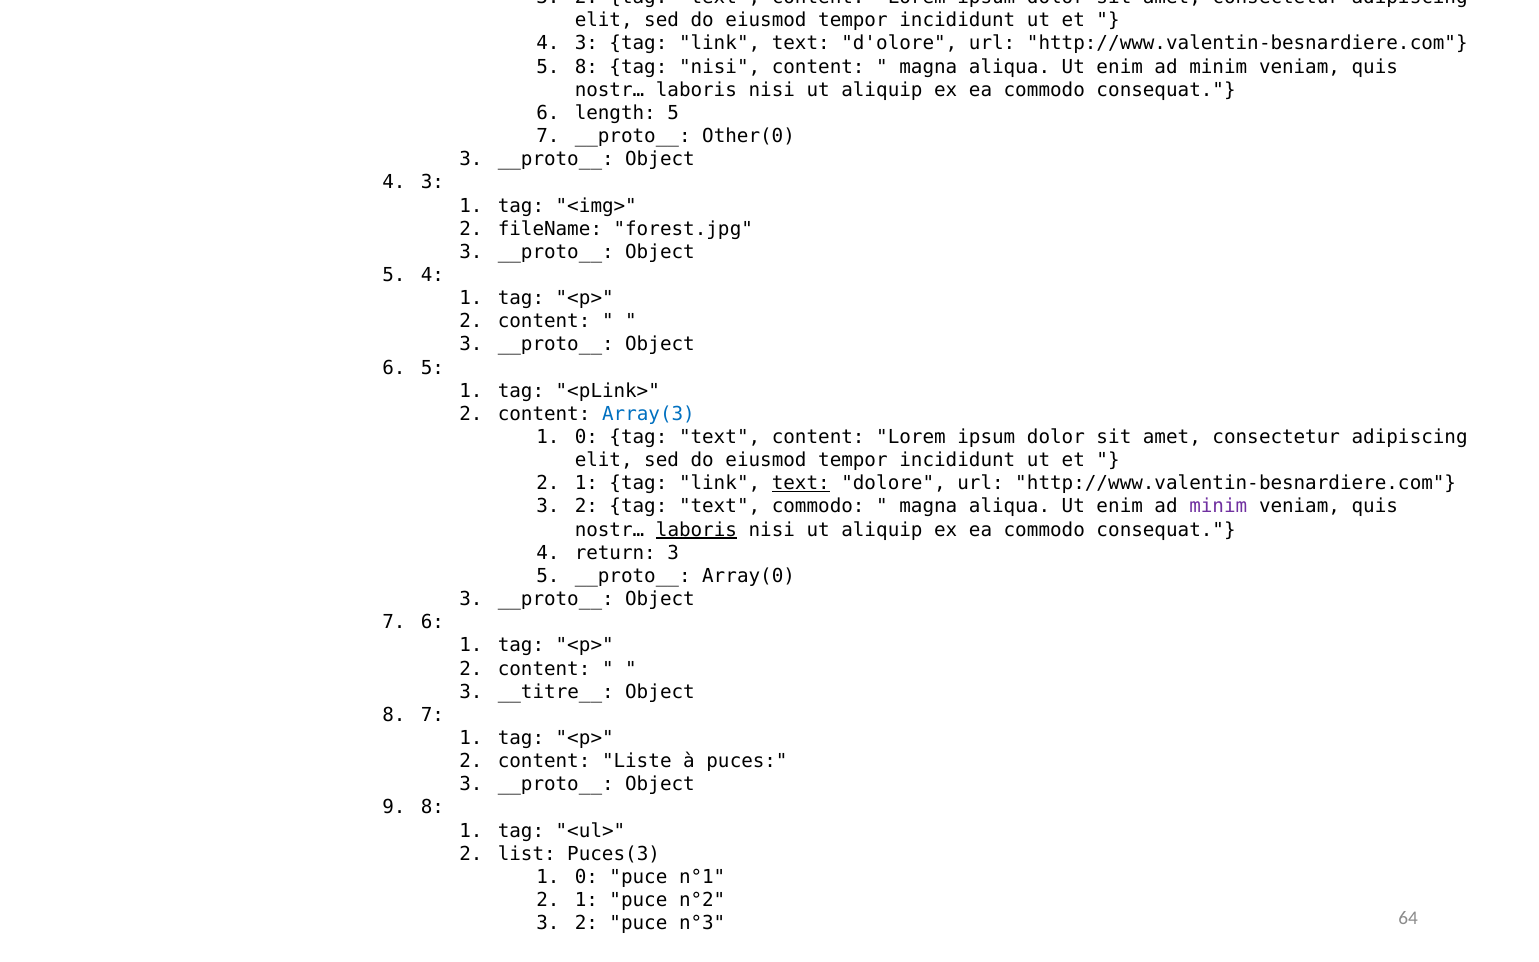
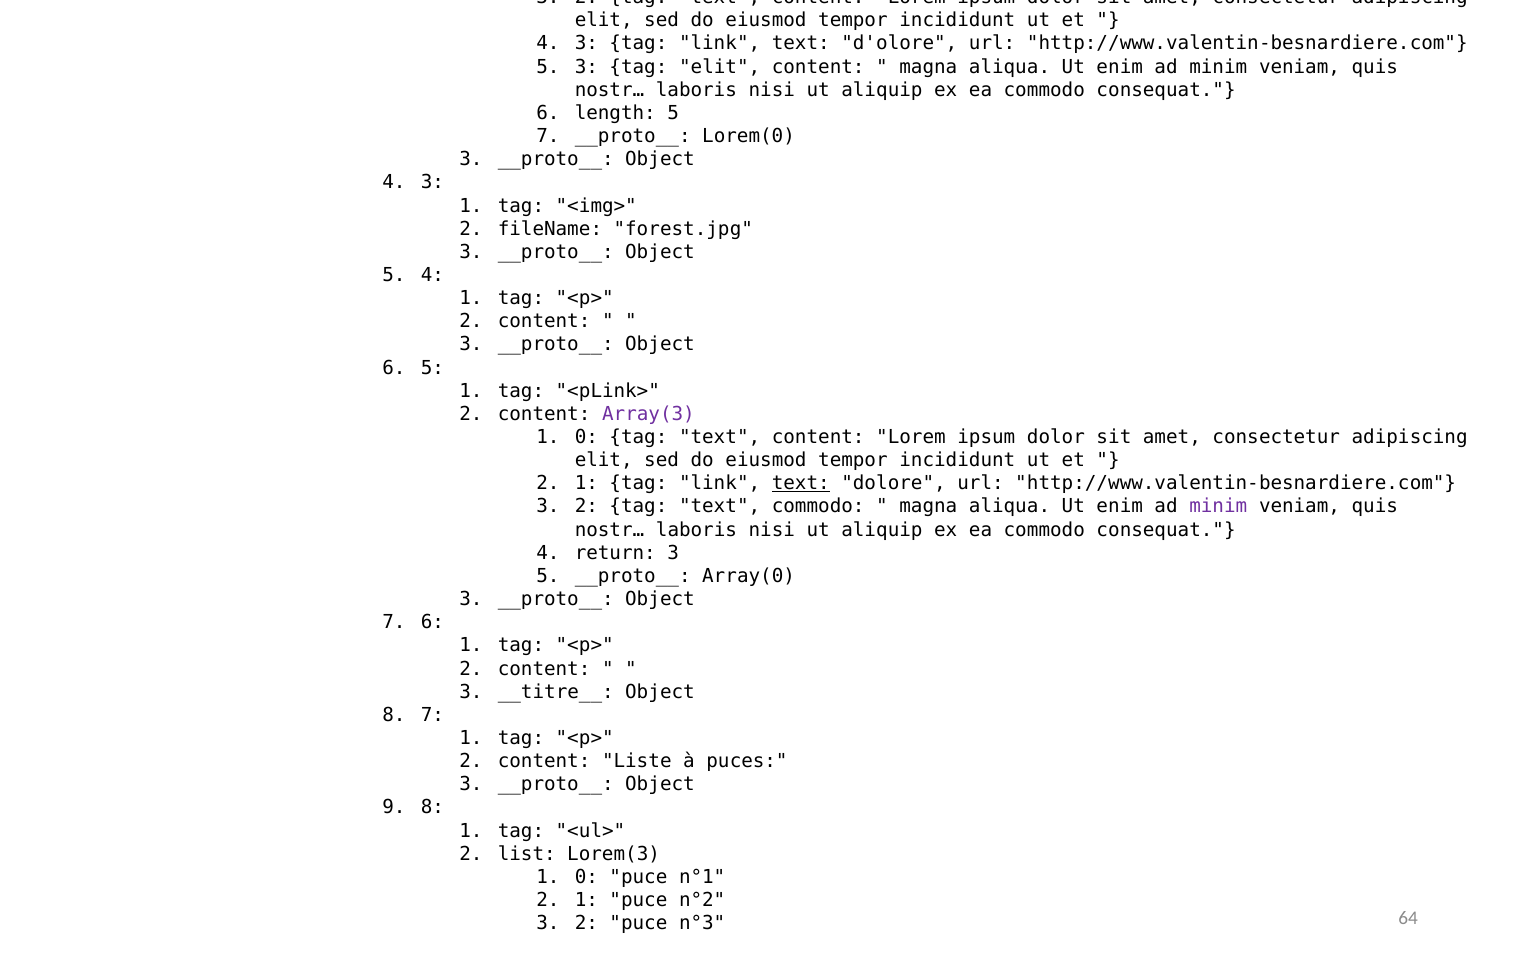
5 8: 8 -> 3
tag nisi: nisi -> elit
Other(0: Other(0 -> Lorem(0
Array(3 colour: blue -> purple
laboris at (696, 530) underline: present -> none
Puces(3: Puces(3 -> Lorem(3
